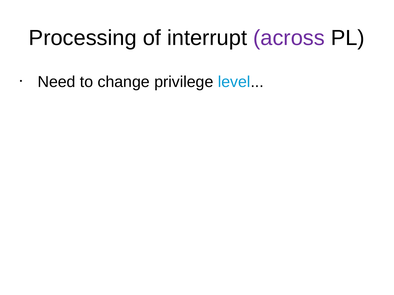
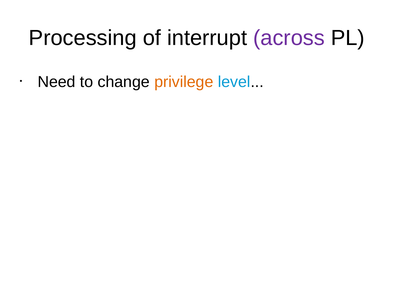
privilege colour: black -> orange
